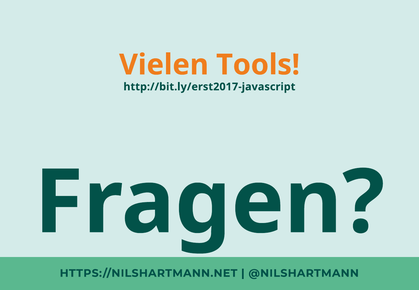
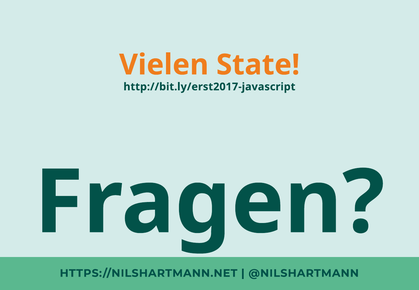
Tools: Tools -> State
